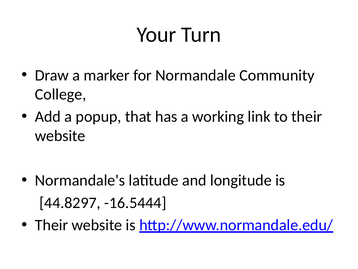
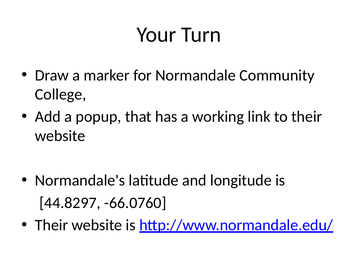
-16.5444: -16.5444 -> -66.0760
